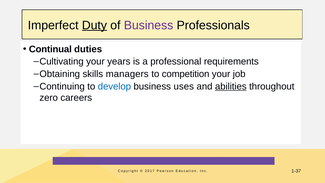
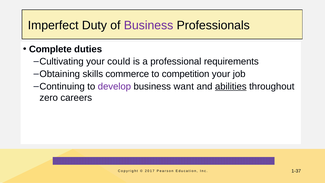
Duty underline: present -> none
Continual: Continual -> Complete
years: years -> could
managers: managers -> commerce
develop colour: blue -> purple
uses: uses -> want
